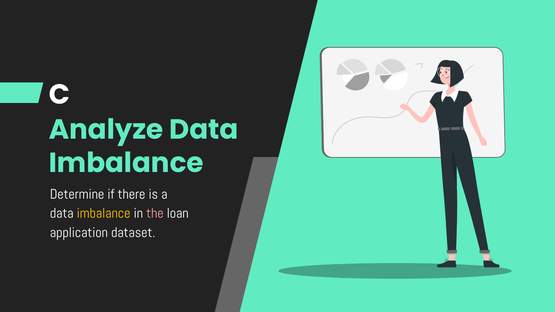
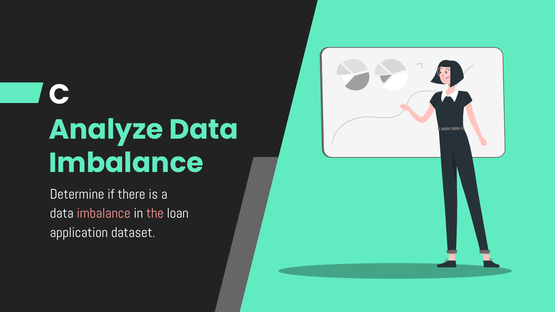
imbalance at (104, 214) colour: yellow -> pink
